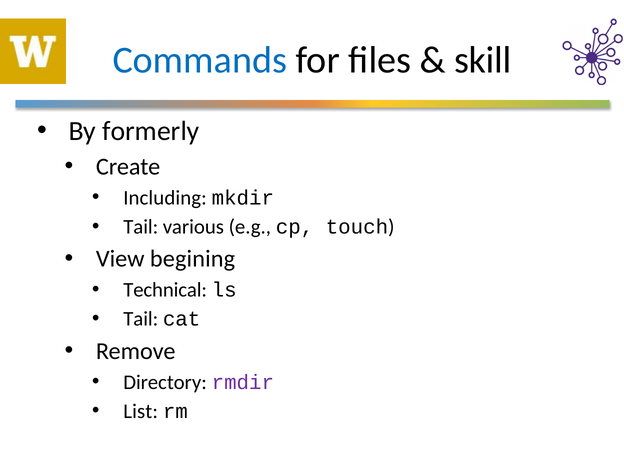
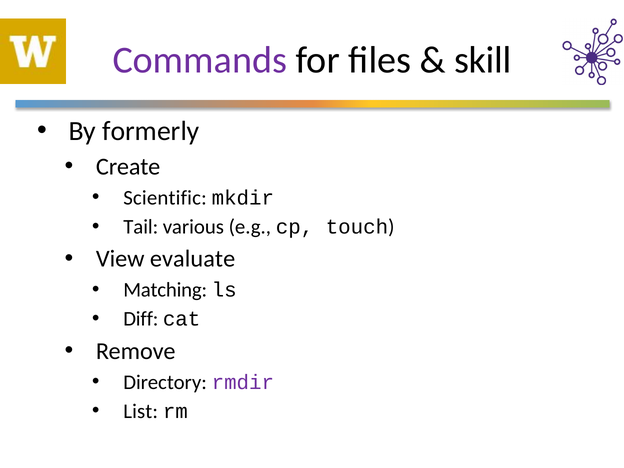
Commands colour: blue -> purple
Including: Including -> Scientific
begining: begining -> evaluate
Technical: Technical -> Matching
Tail at (141, 319): Tail -> Diff
